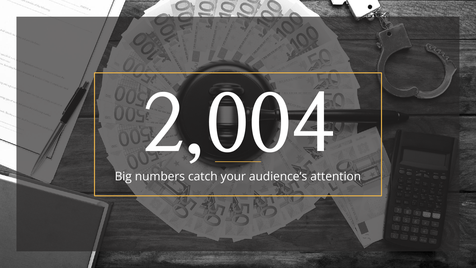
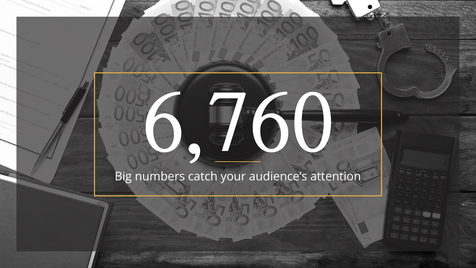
2,004: 2,004 -> 6,760
